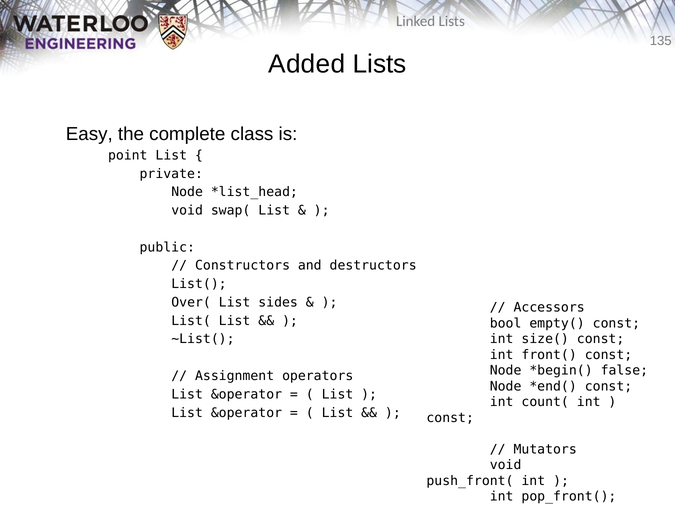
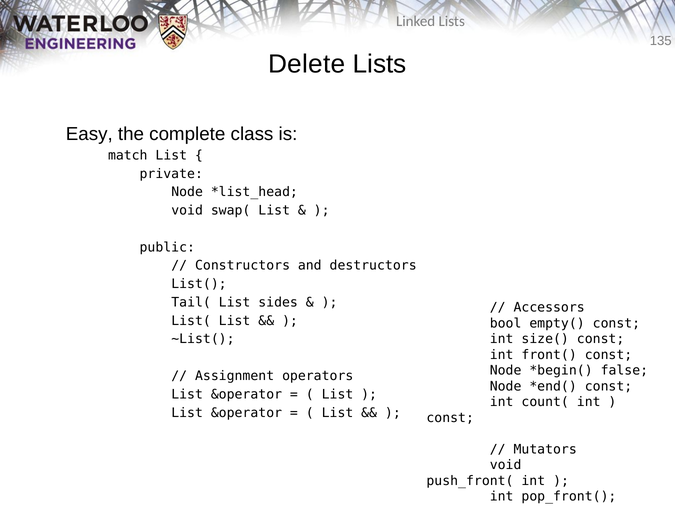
Added: Added -> Delete
point: point -> match
Over(: Over( -> Tail(
